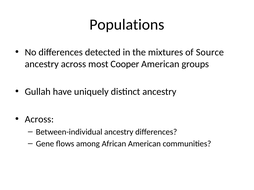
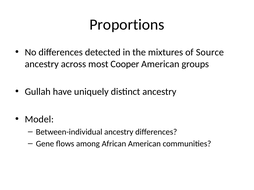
Populations: Populations -> Proportions
Across at (39, 120): Across -> Model
